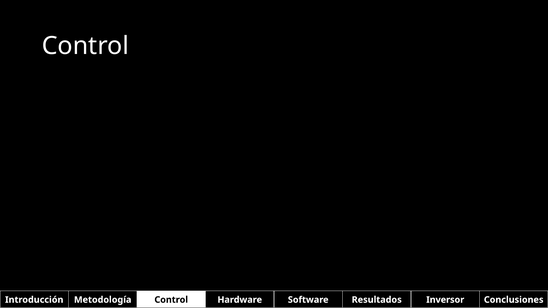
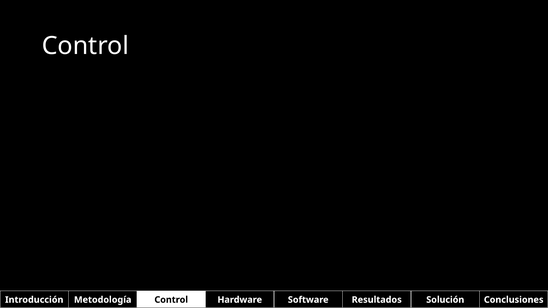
Inversor: Inversor -> Solución
